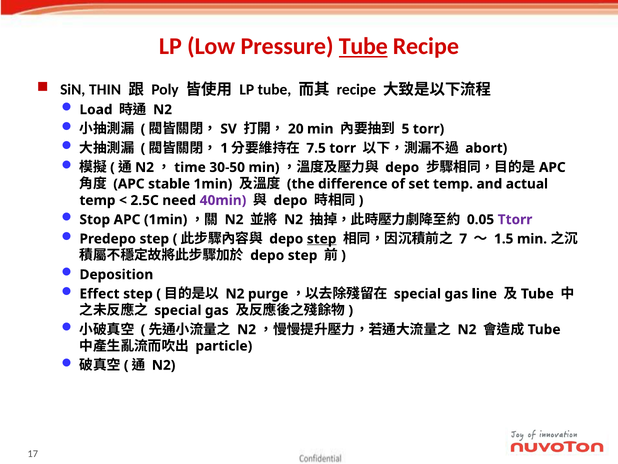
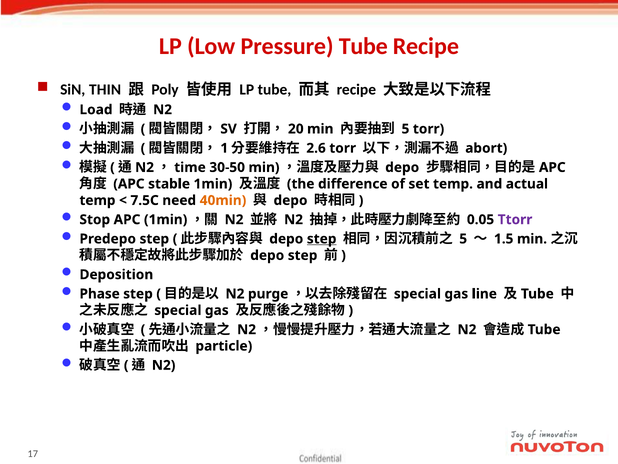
Tube at (363, 46) underline: present -> none
7.5: 7.5 -> 2.6
2.5C: 2.5C -> 7.5C
40min colour: purple -> orange
7 at (463, 239): 7 -> 5
Effect: Effect -> Phase
